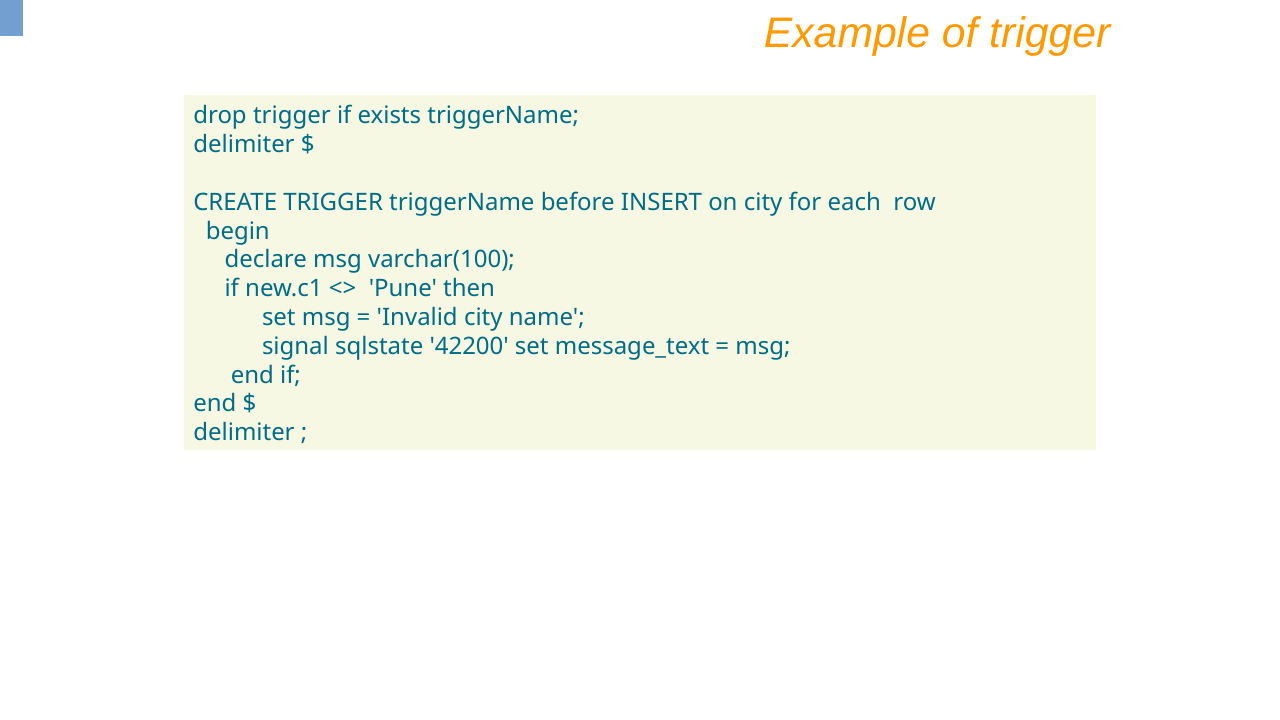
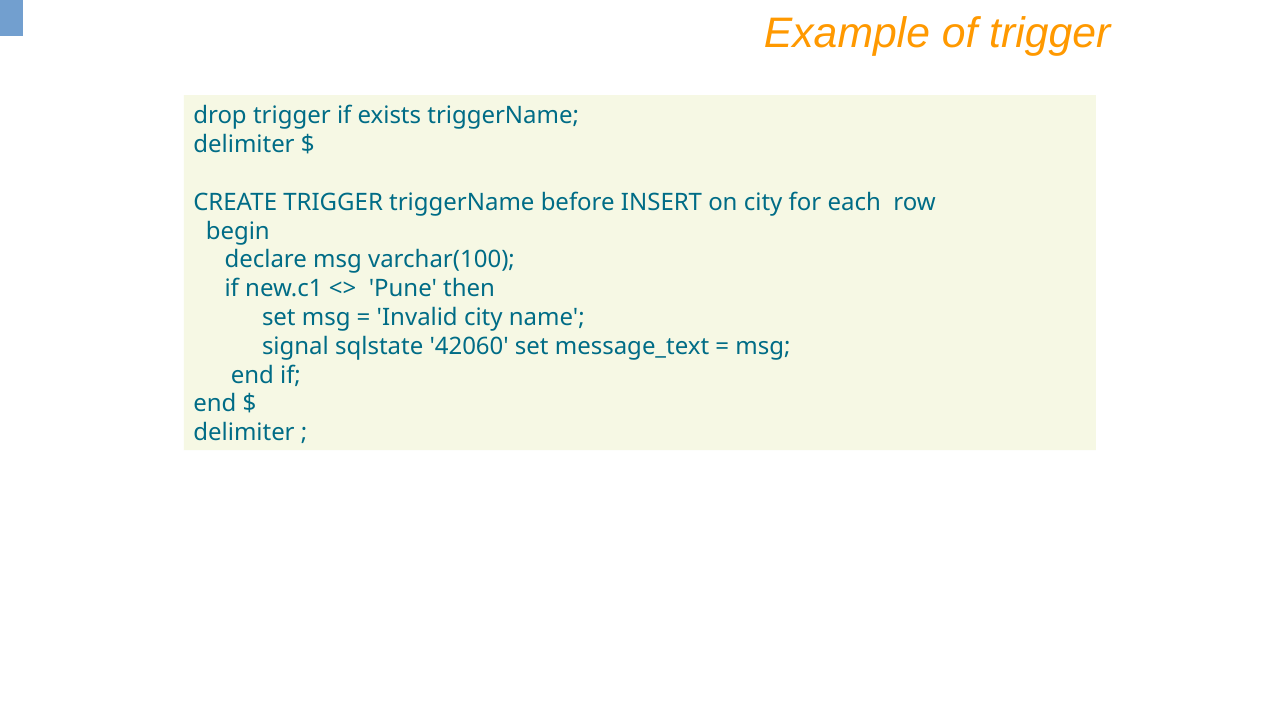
42200: 42200 -> 42060
